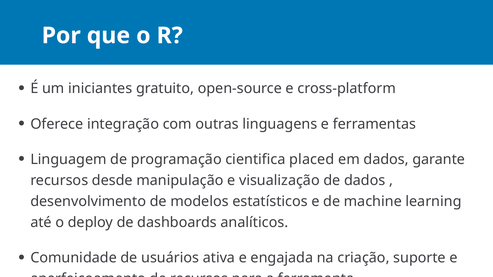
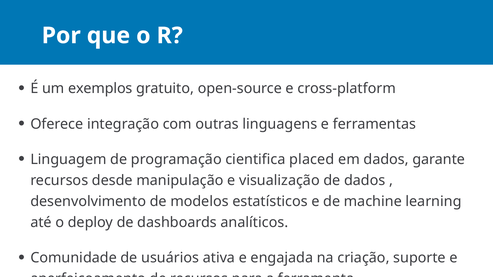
iniciantes: iniciantes -> exemplos
